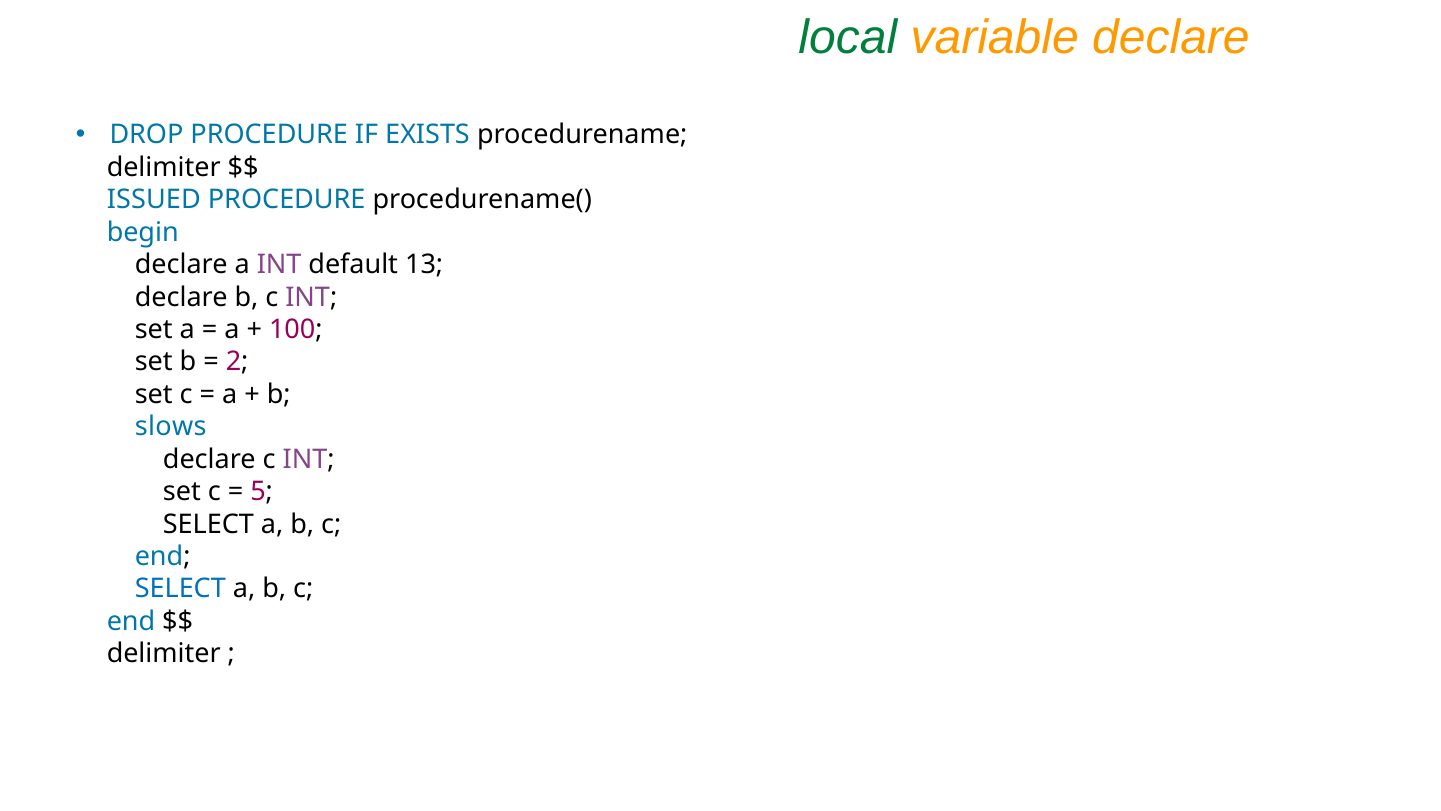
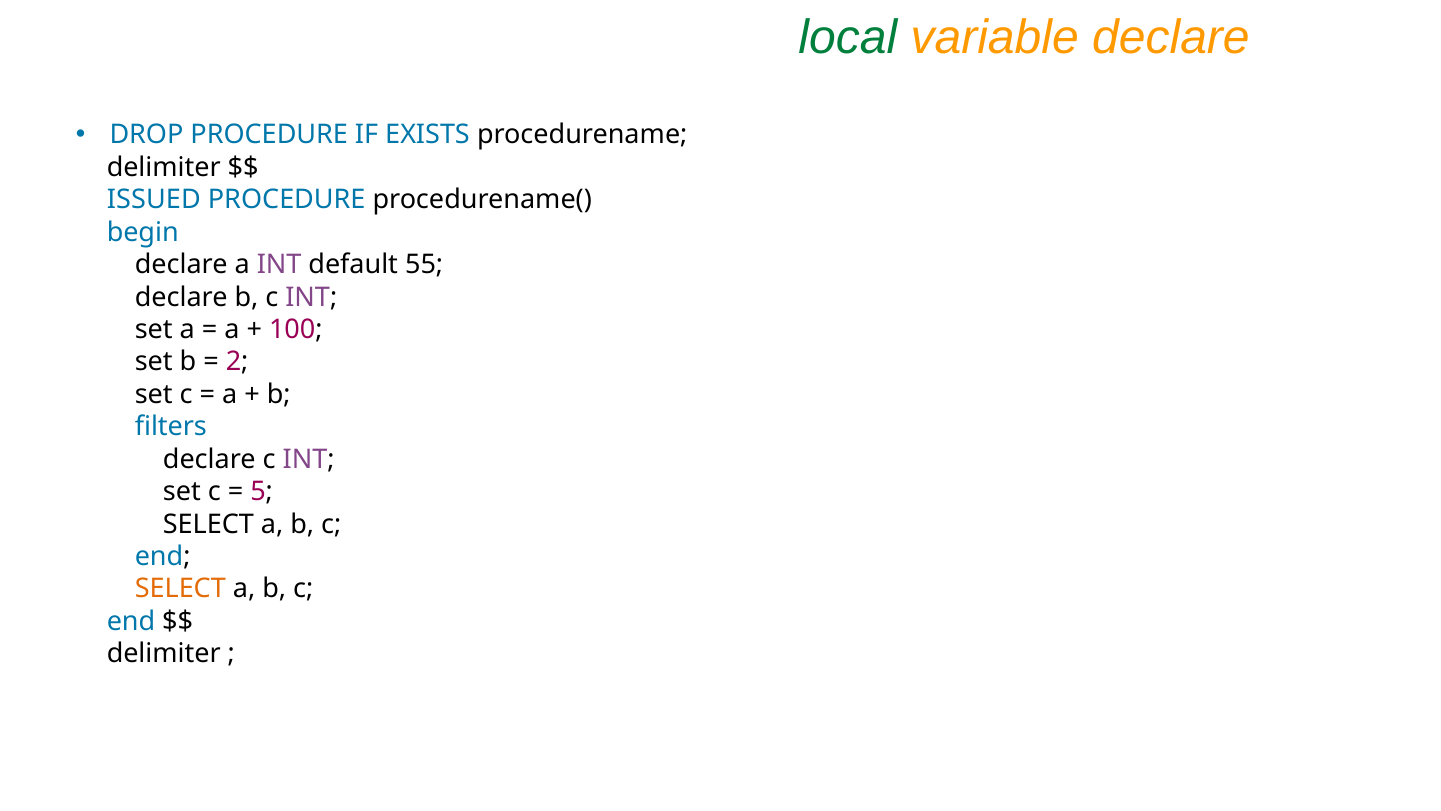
13: 13 -> 55
slows: slows -> filters
SELECT at (180, 589) colour: blue -> orange
